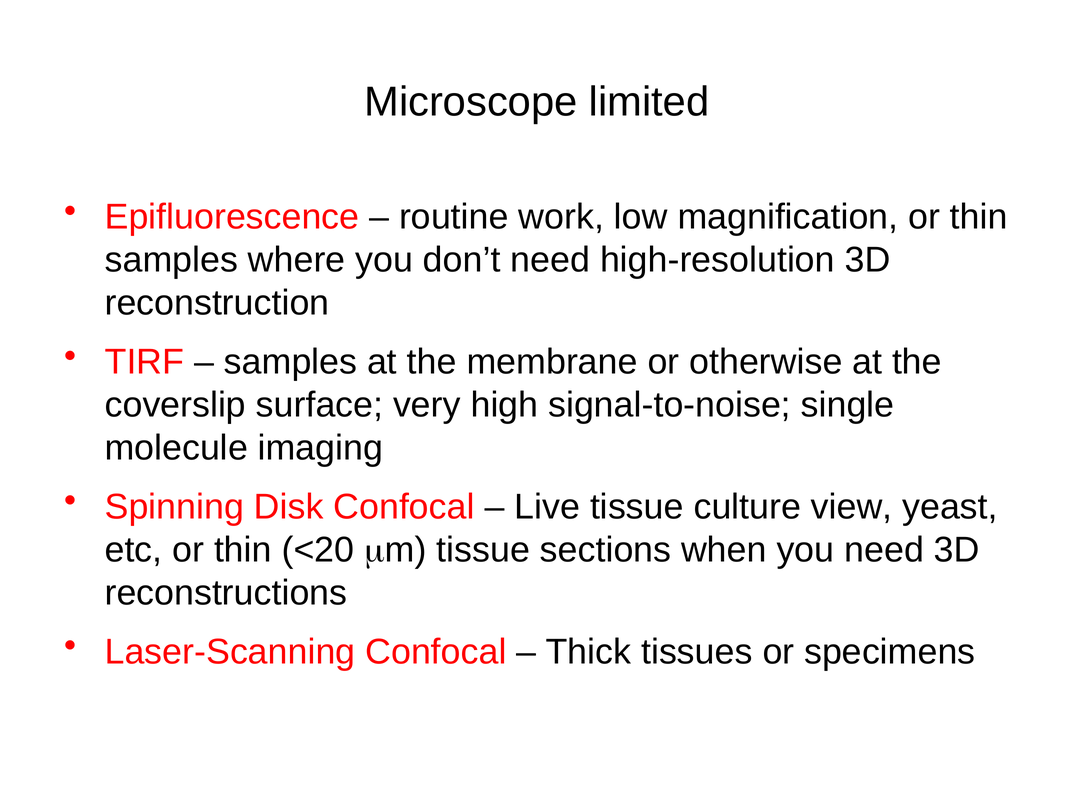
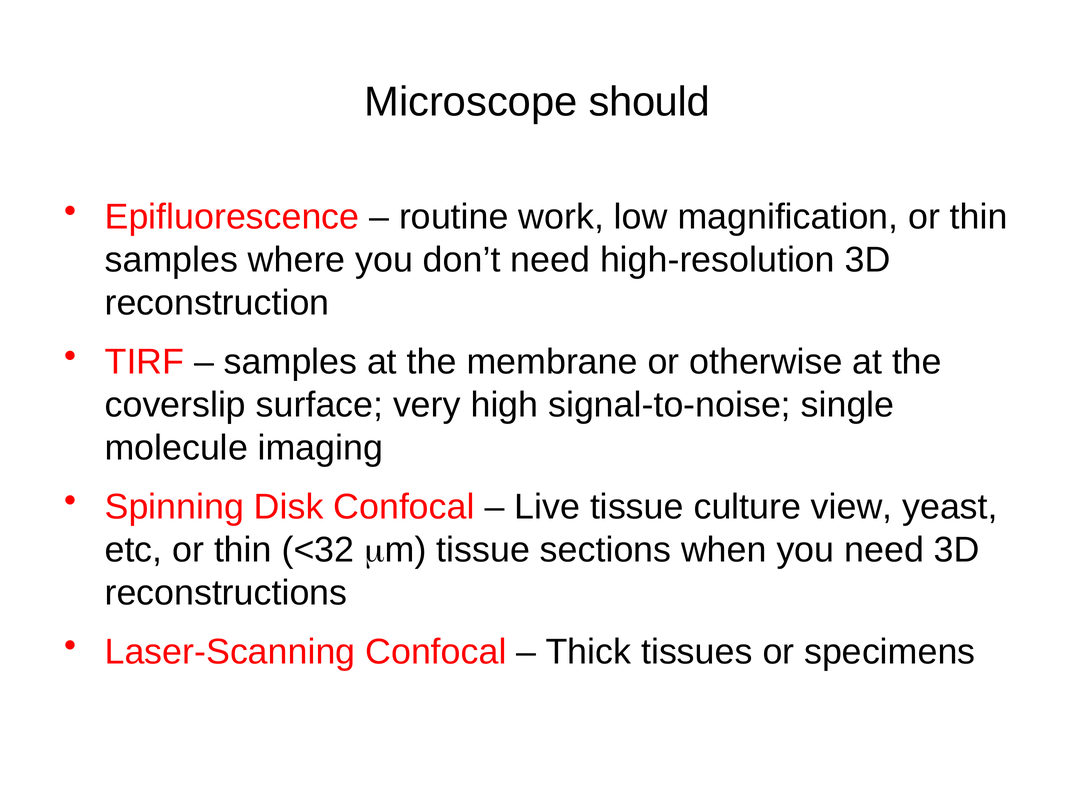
limited: limited -> should
<20: <20 -> <32
